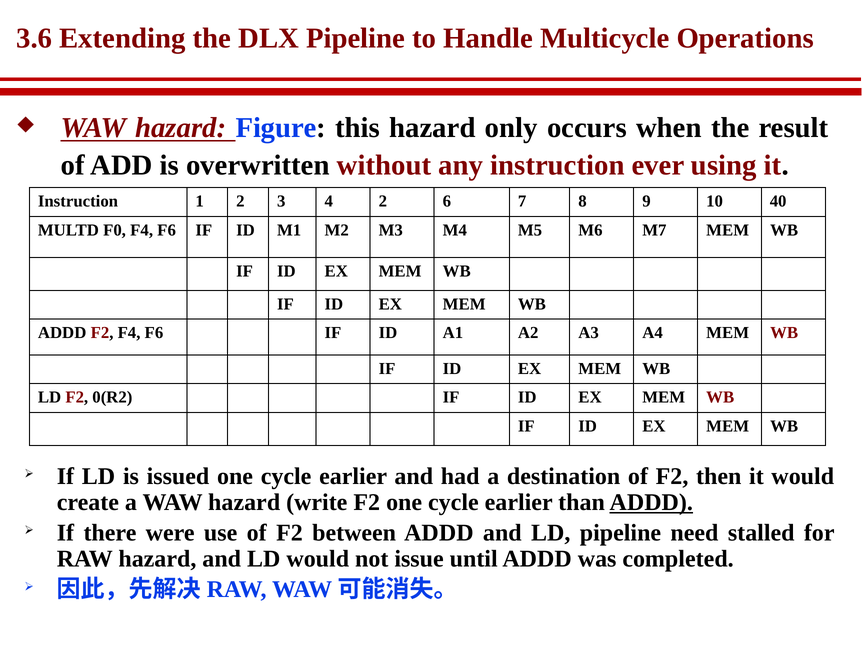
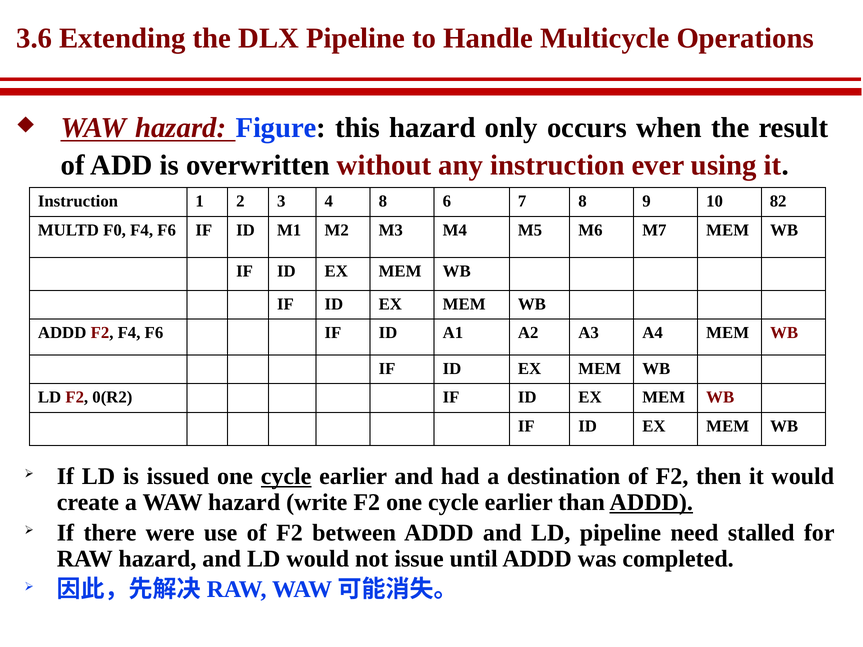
4 2: 2 -> 8
40: 40 -> 82
cycle at (286, 477) underline: none -> present
